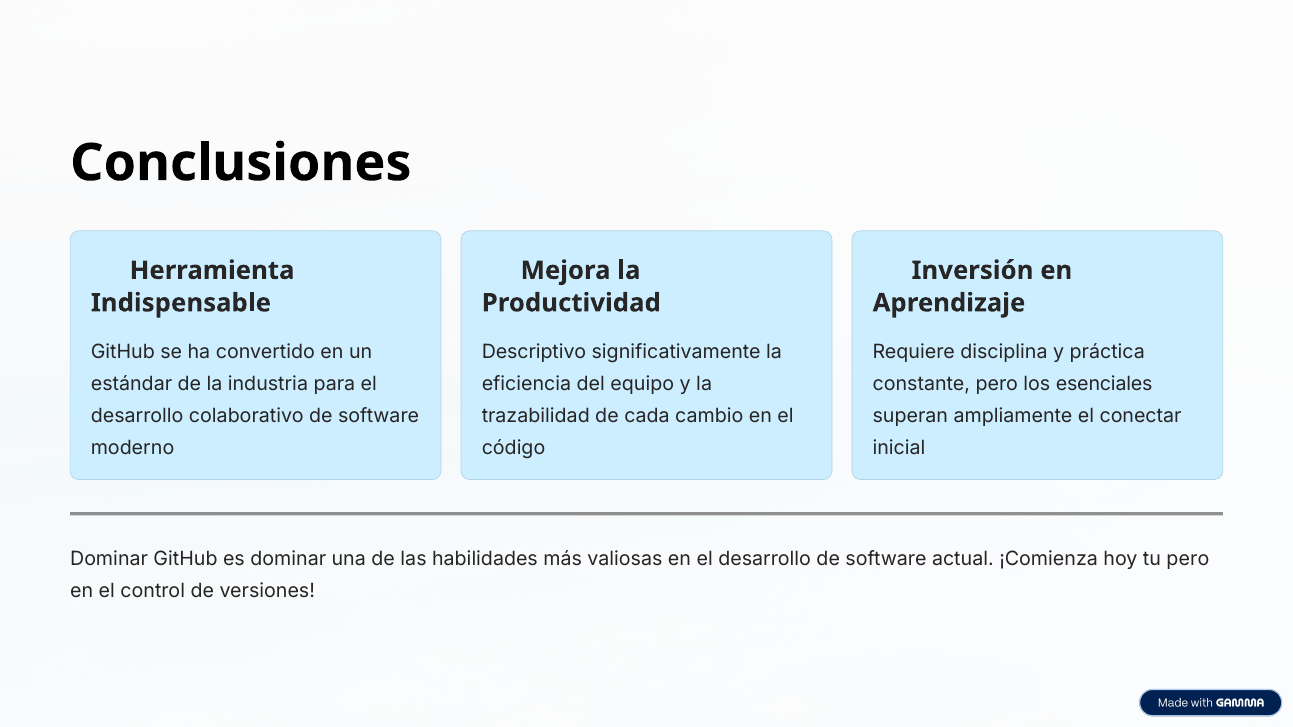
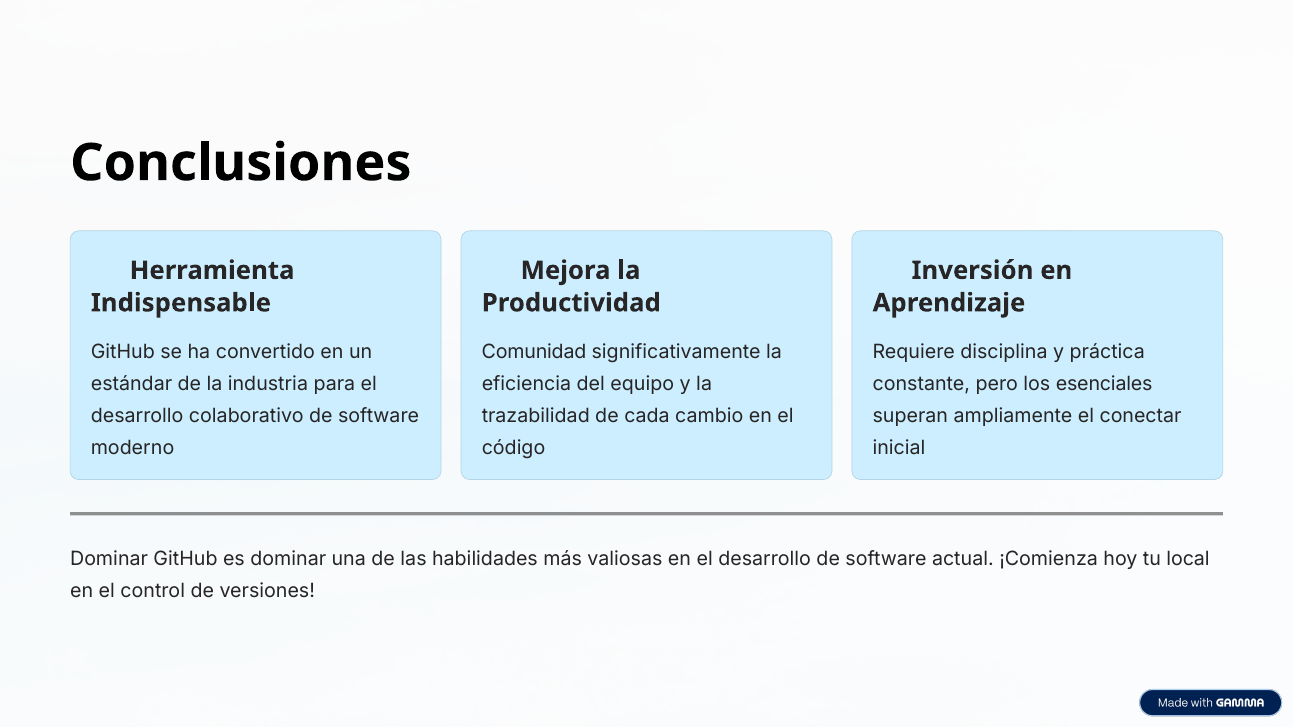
Descriptivo: Descriptivo -> Comunidad
tu pero: pero -> local
